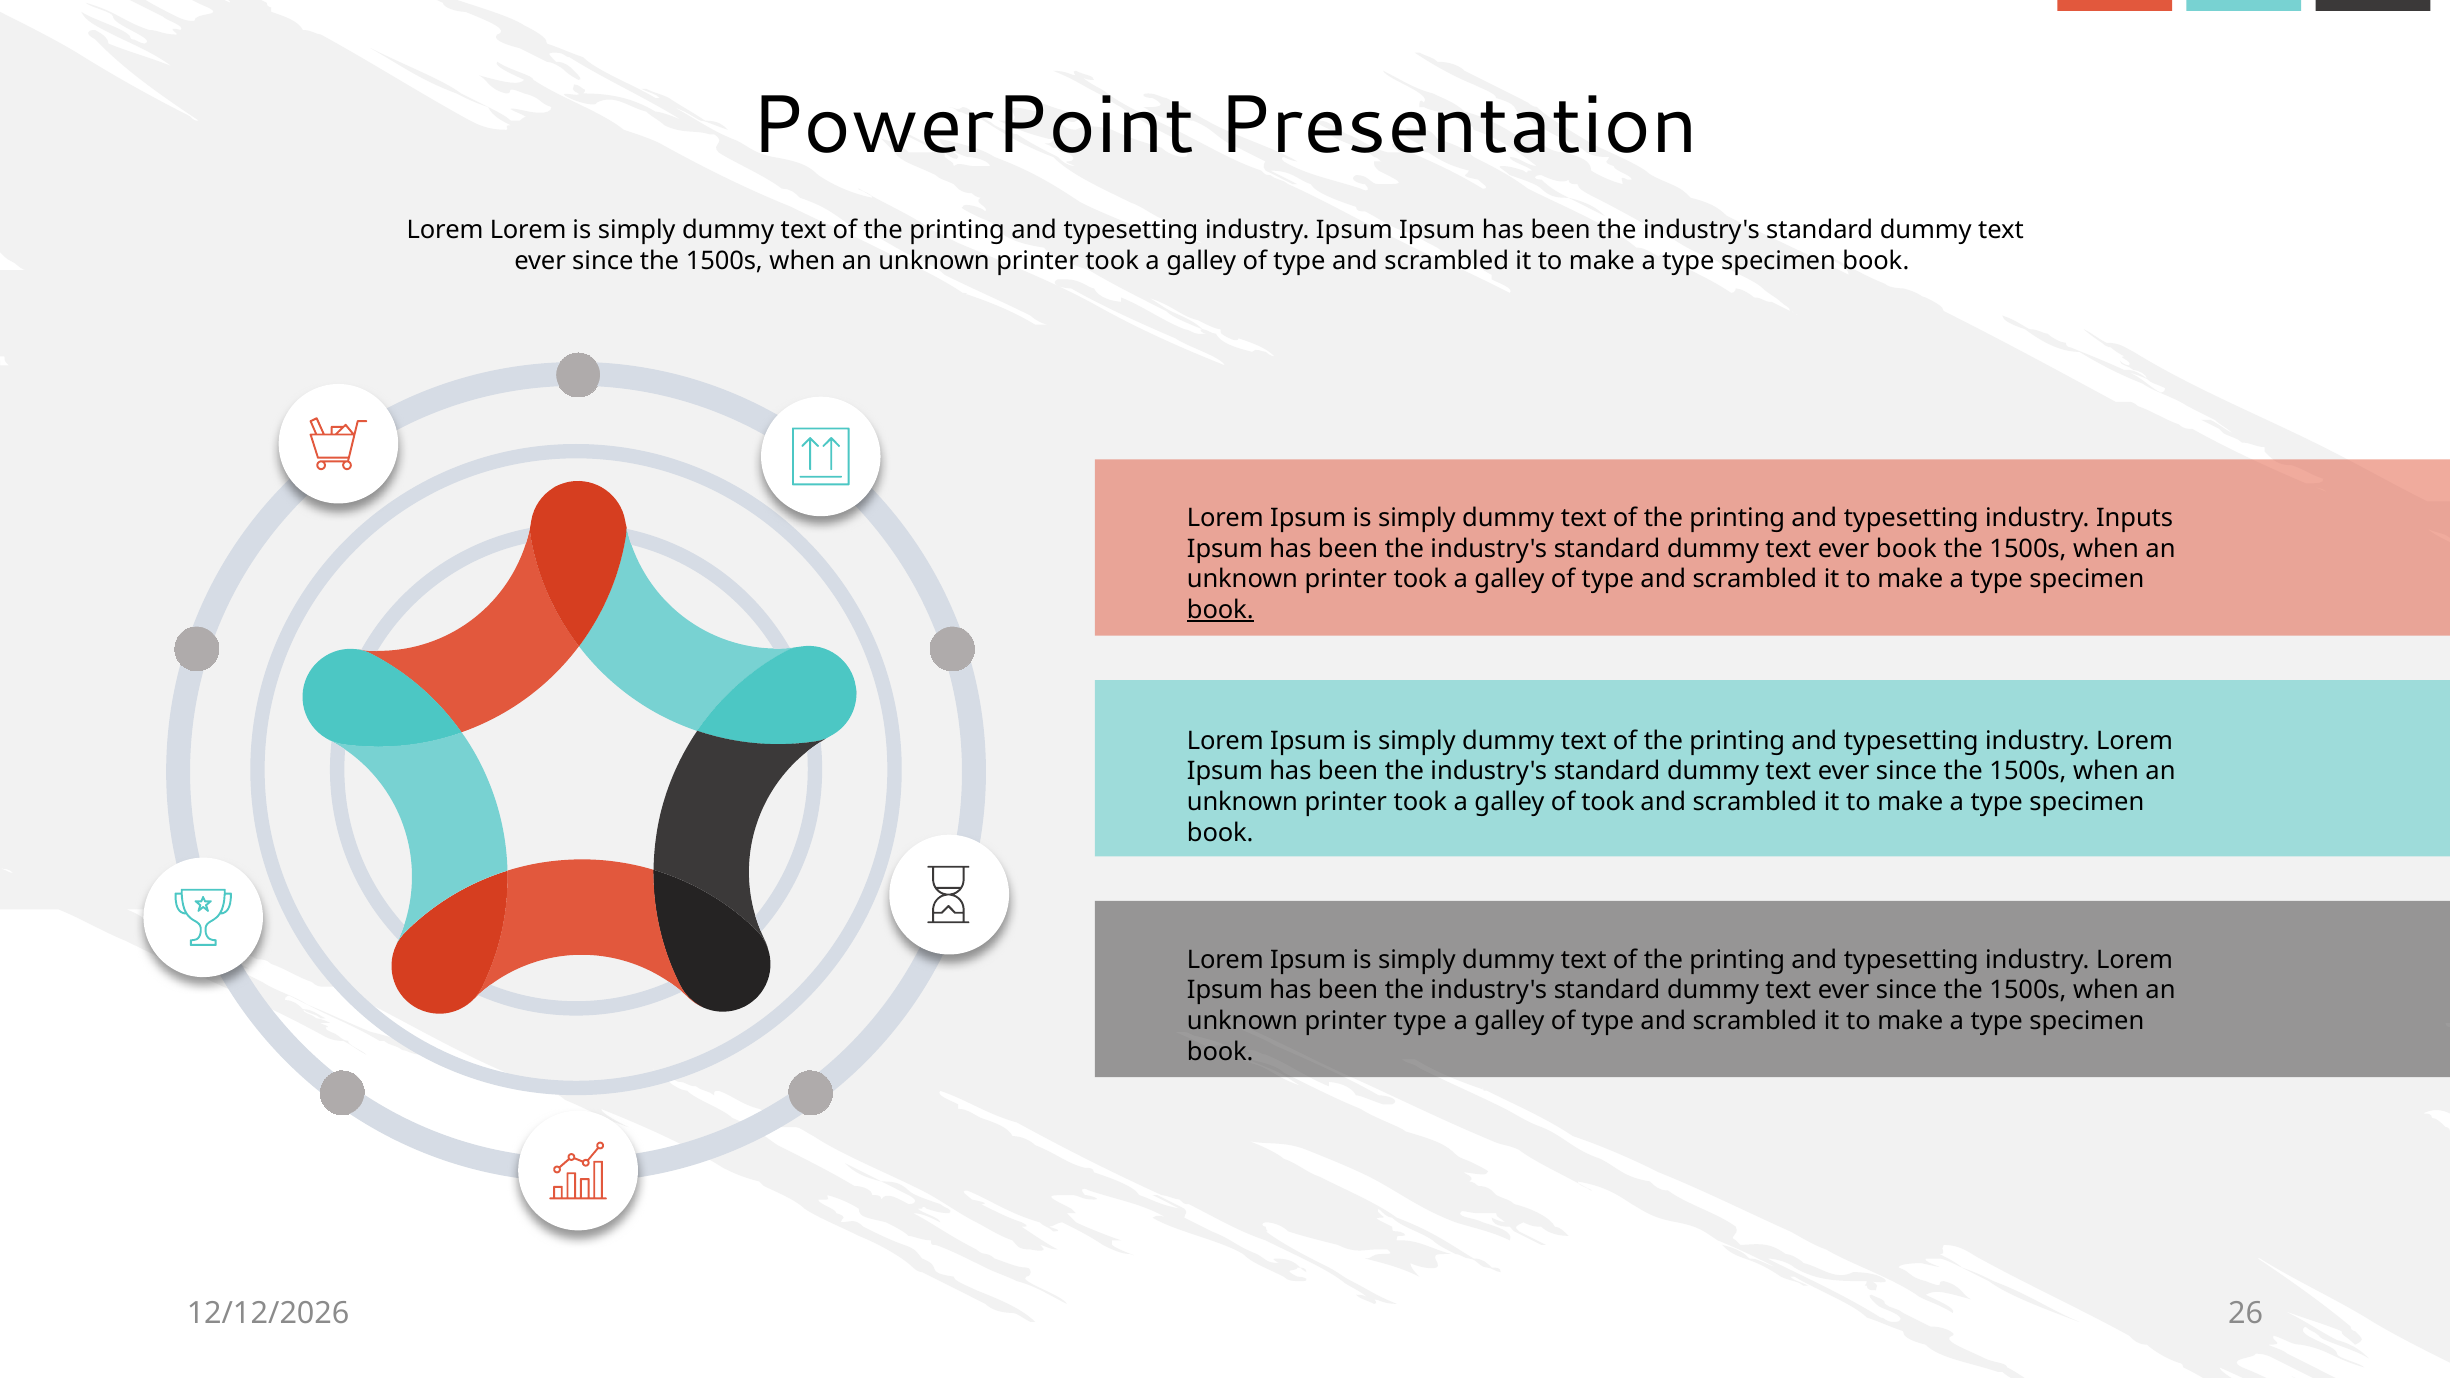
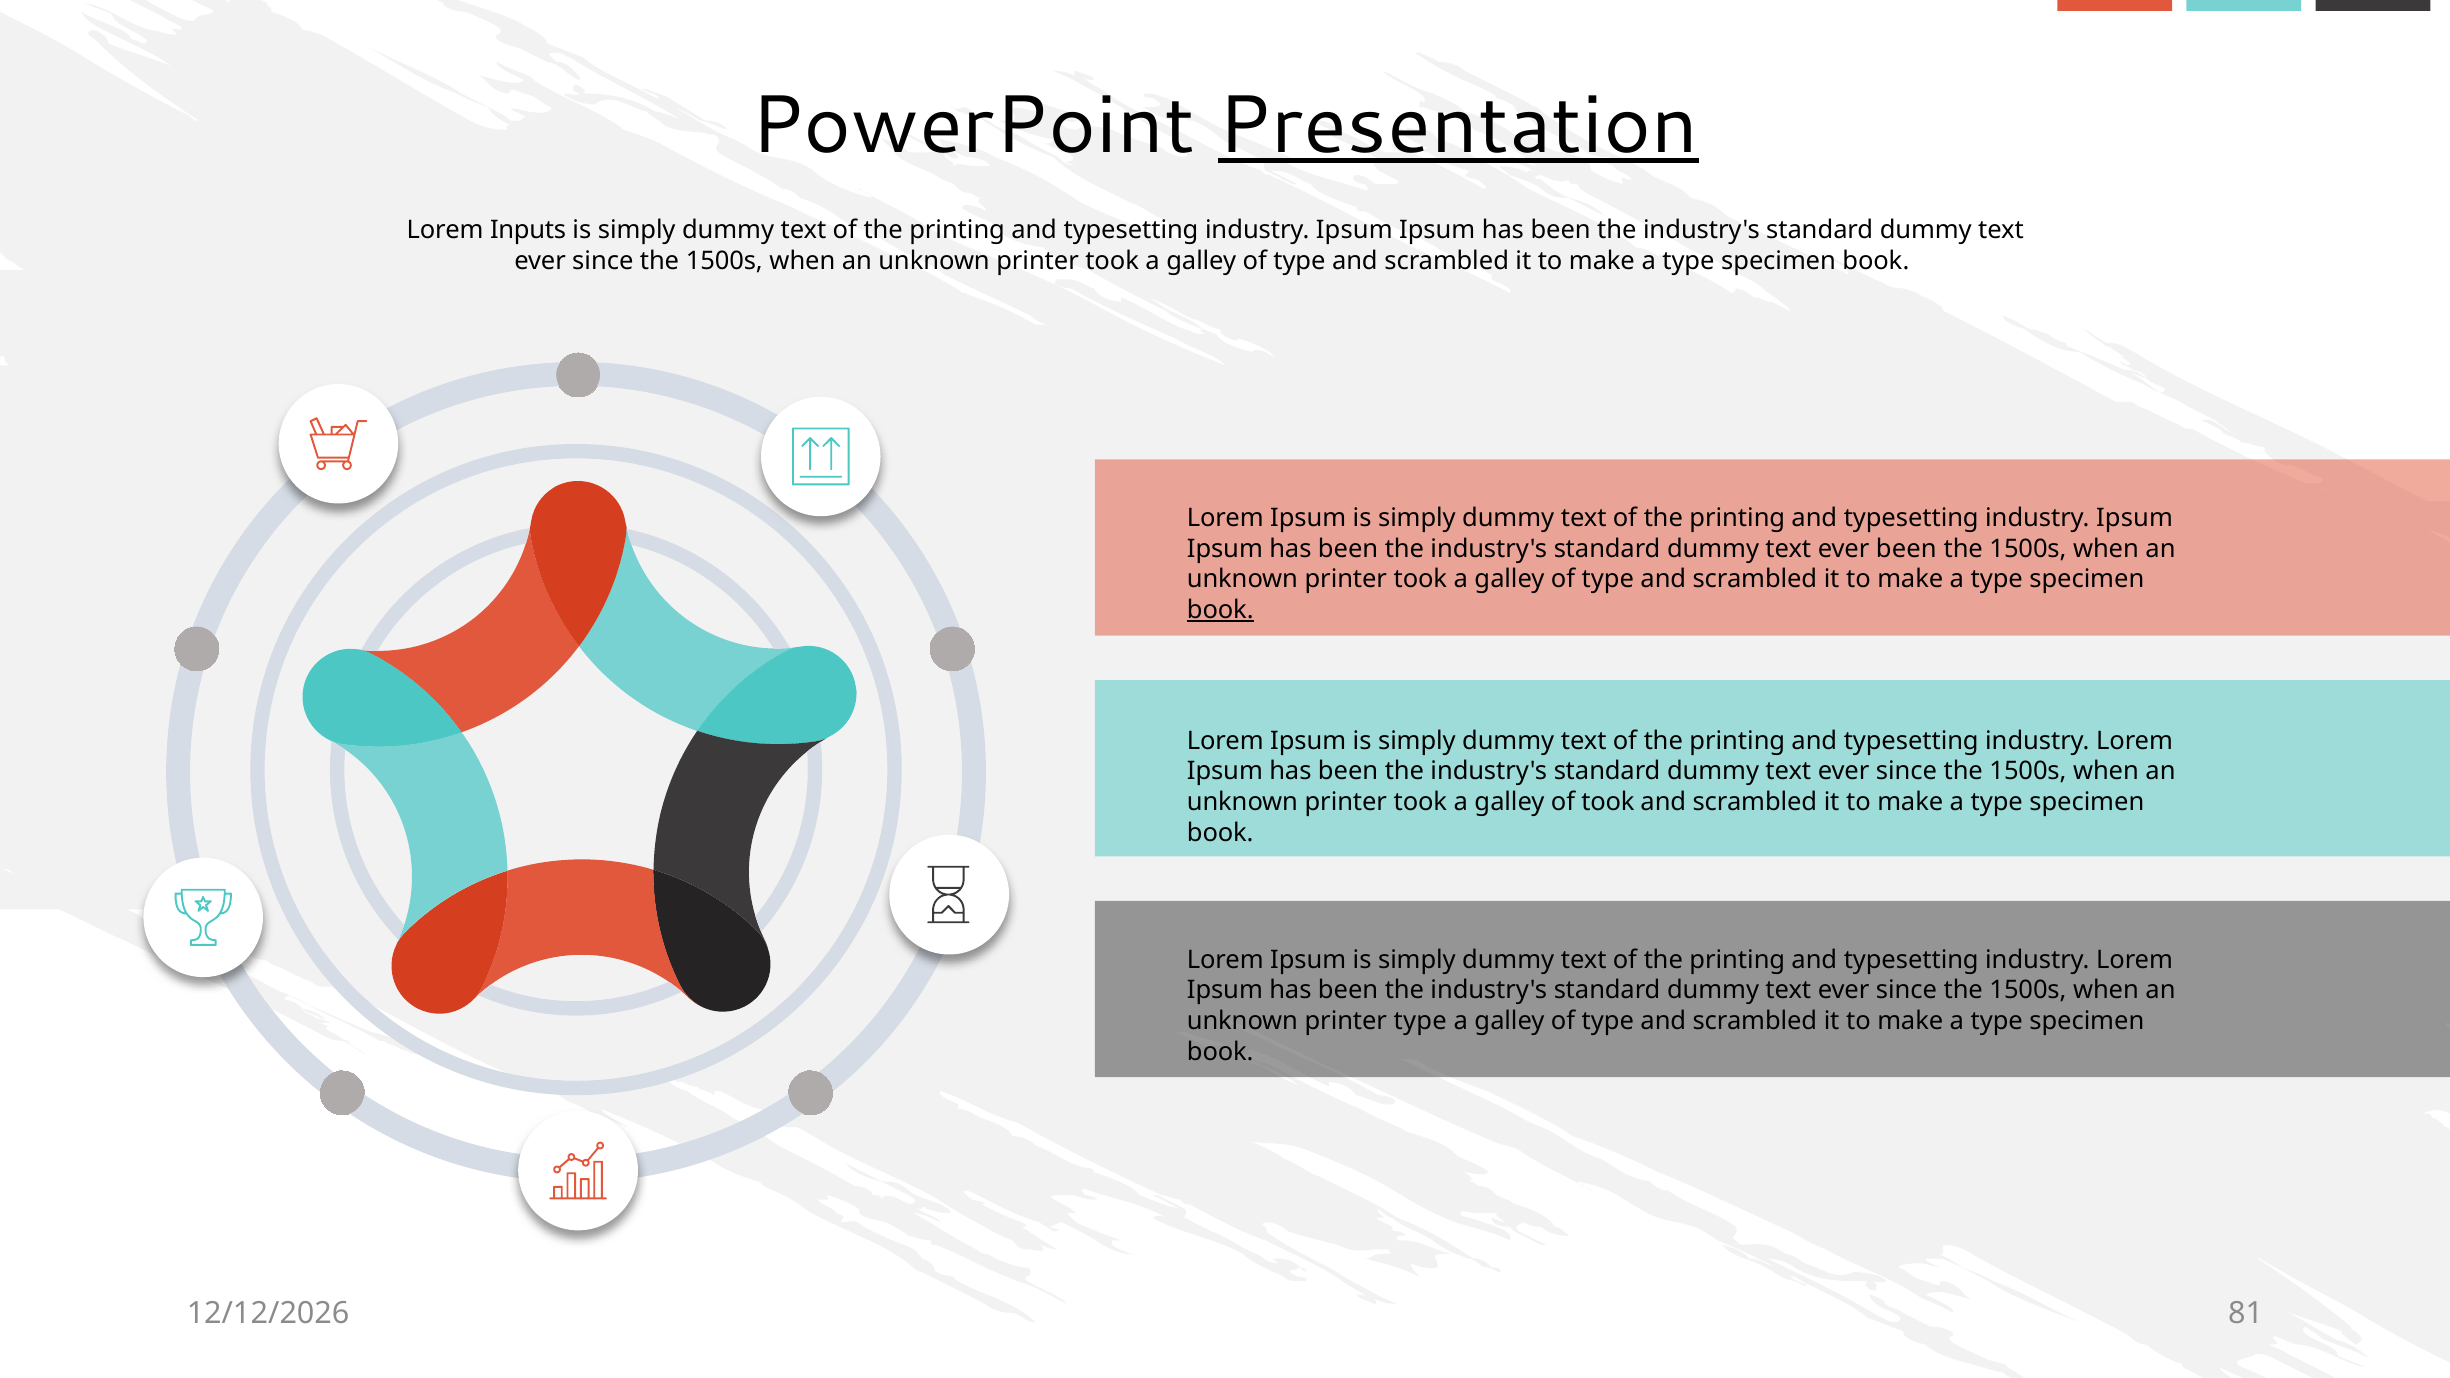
Presentation underline: none -> present
Lorem Lorem: Lorem -> Inputs
Inputs at (2135, 518): Inputs -> Ipsum
ever book: book -> been
26: 26 -> 81
